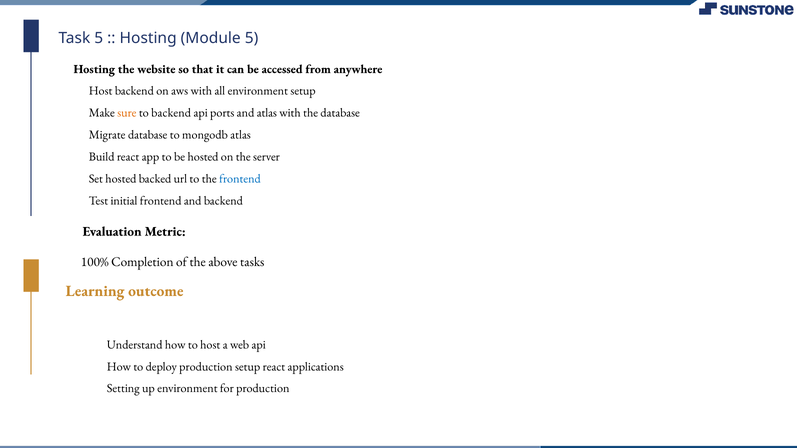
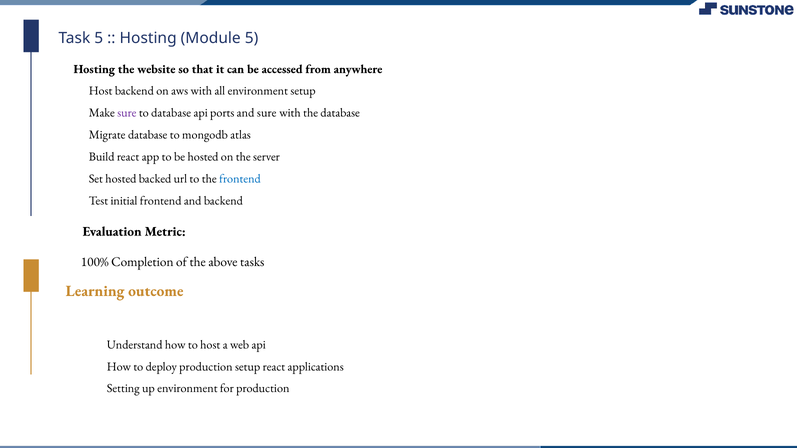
sure at (127, 113) colour: orange -> purple
to backend: backend -> database
and atlas: atlas -> sure
